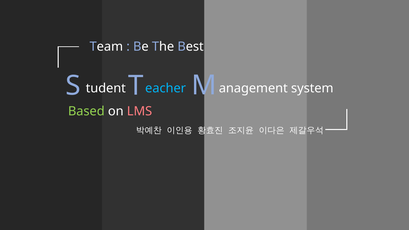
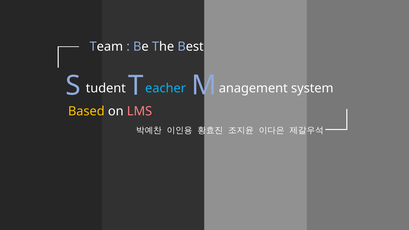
Based colour: light green -> yellow
